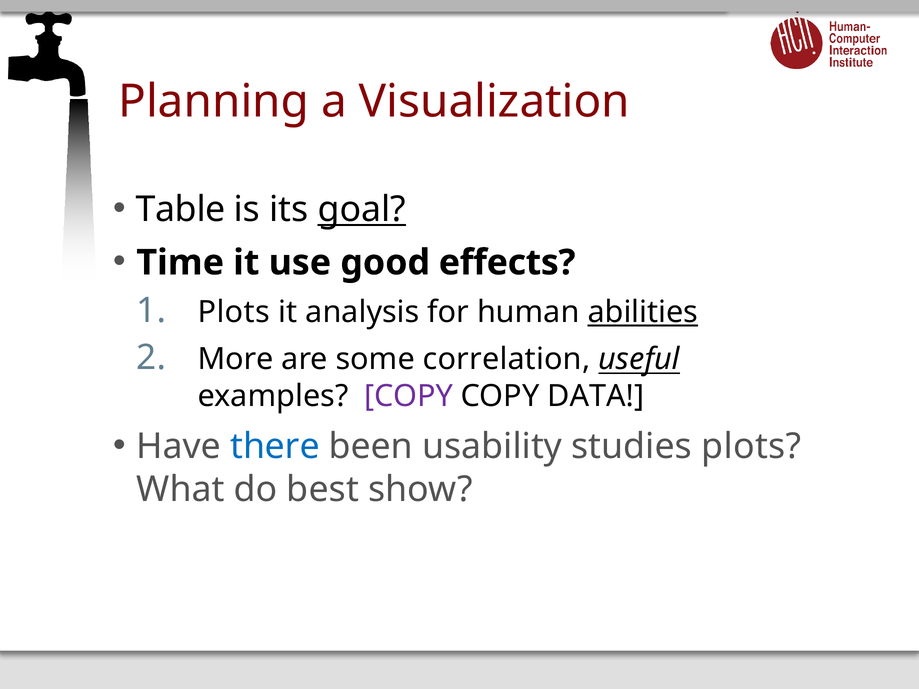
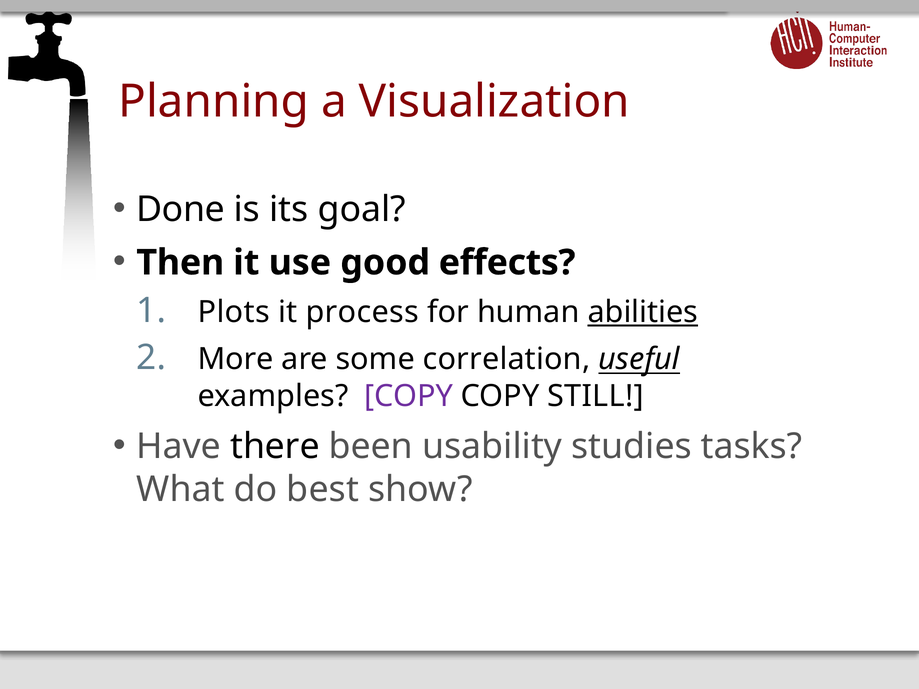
Table: Table -> Done
goal underline: present -> none
Time: Time -> Then
analysis: analysis -> process
DATA: DATA -> STILL
there colour: blue -> black
studies plots: plots -> tasks
